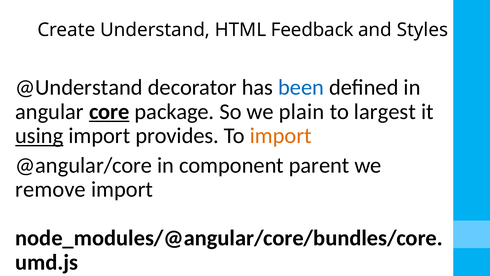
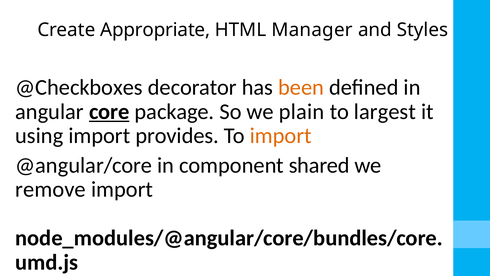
Understand: Understand -> Appropriate
Feedback: Feedback -> Manager
@Understand: @Understand -> @Checkboxes
been colour: blue -> orange
using underline: present -> none
parent: parent -> shared
